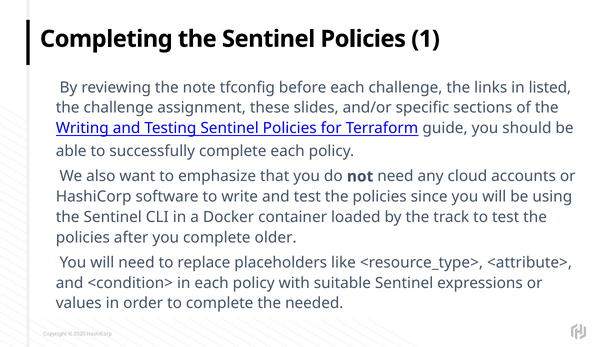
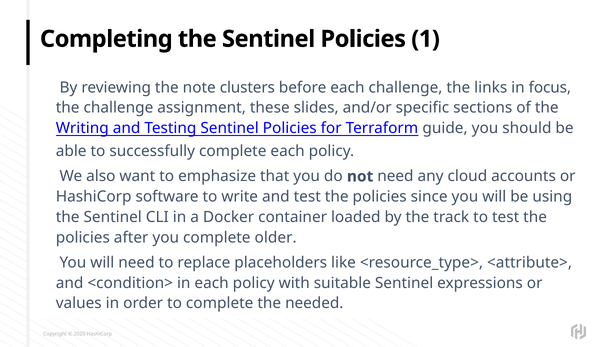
tfconfig: tfconfig -> clusters
listed: listed -> focus
